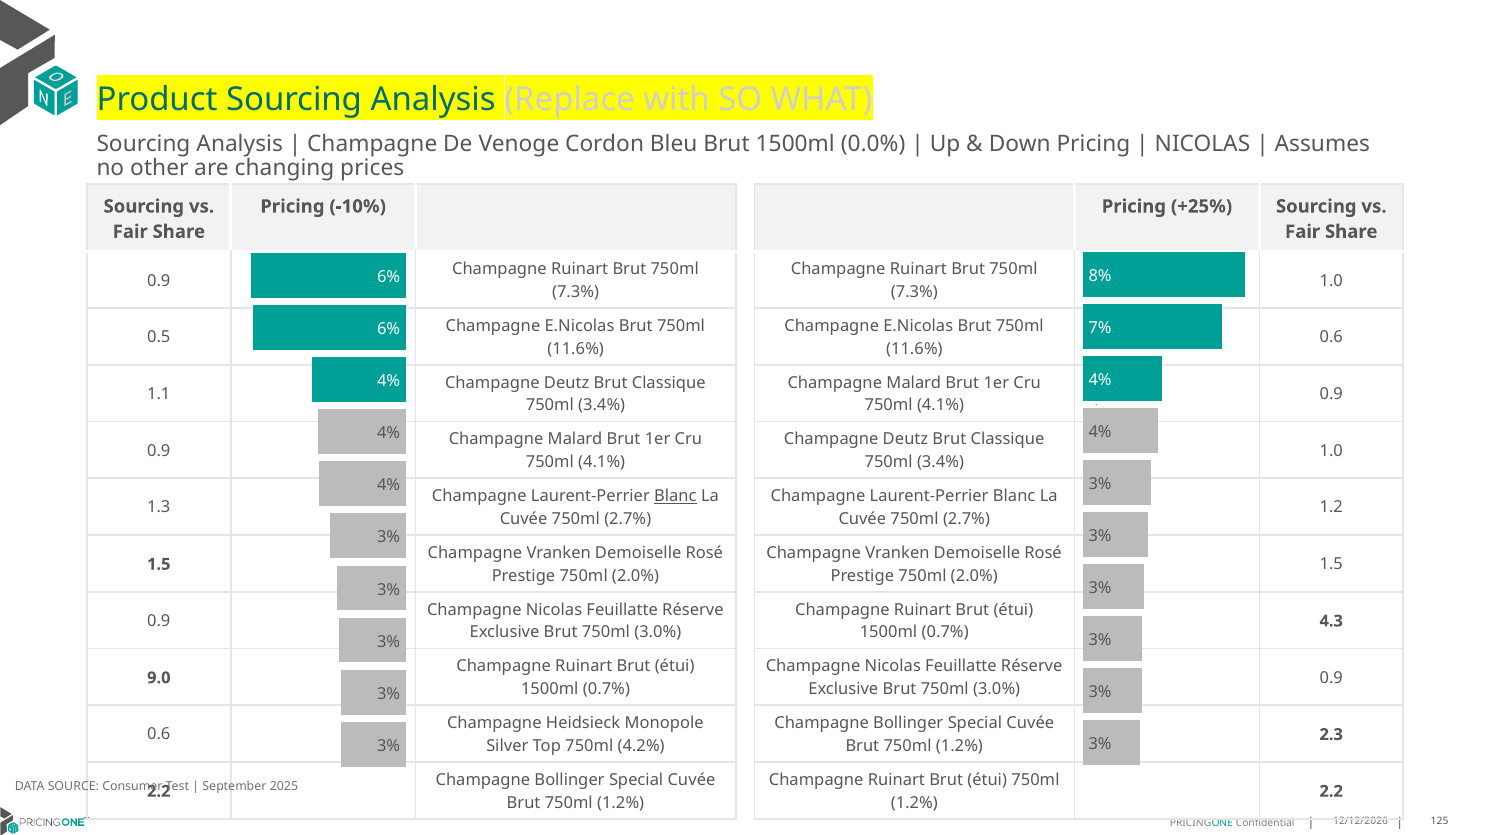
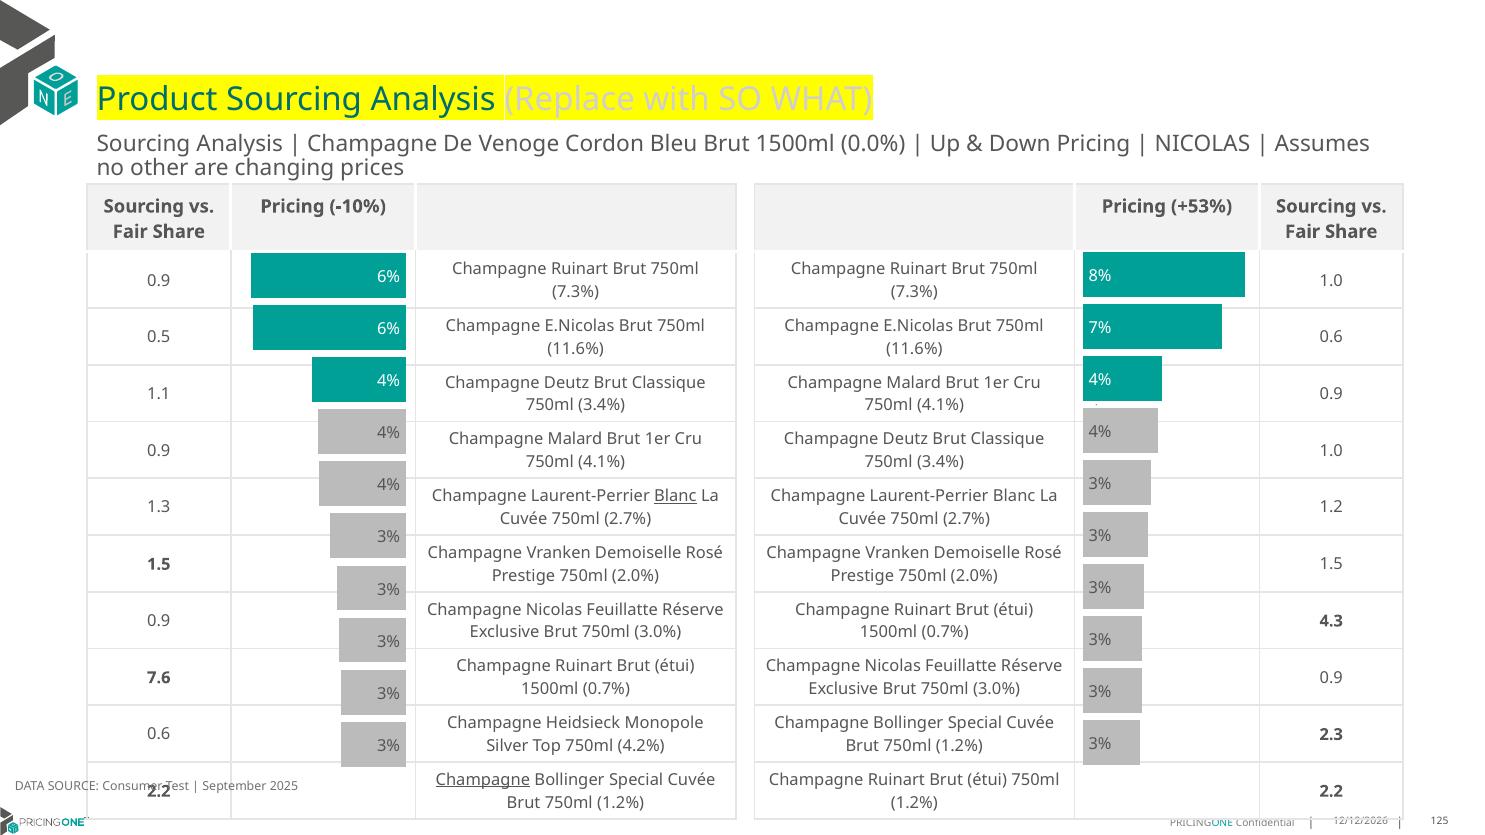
+25%: +25% -> +53%
9.0: 9.0 -> 7.6
Champagne at (483, 780) underline: none -> present
